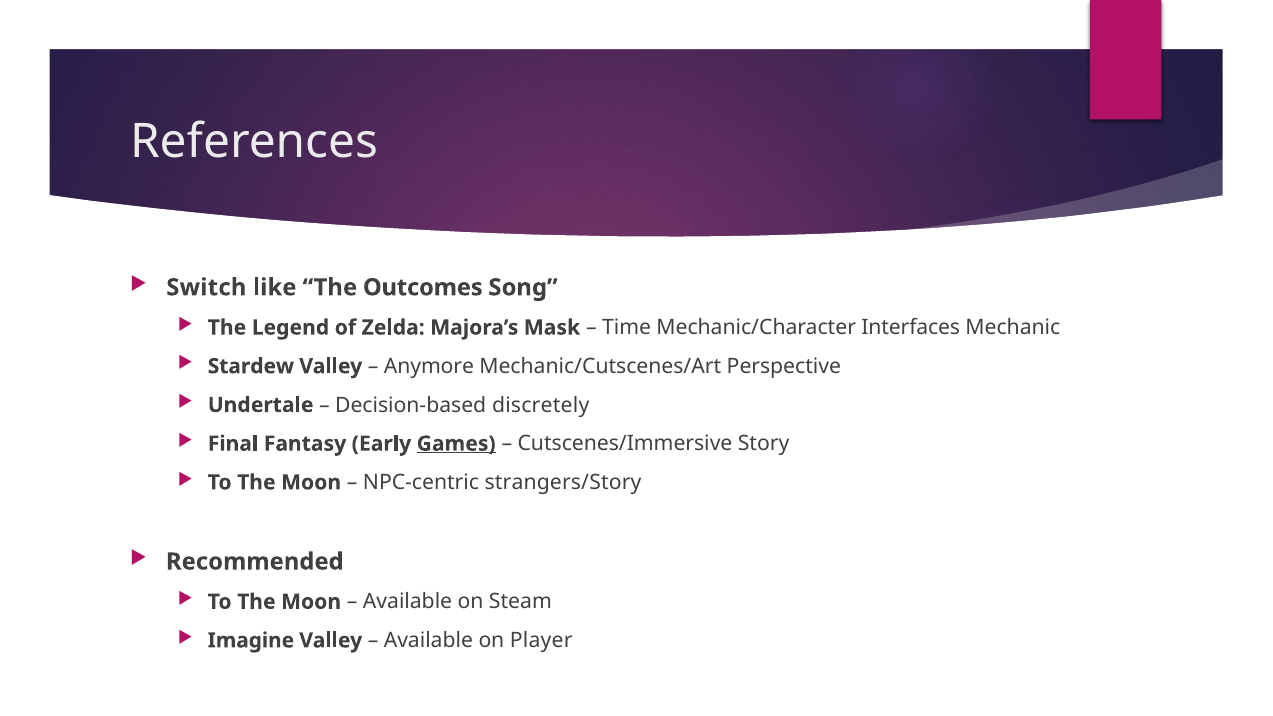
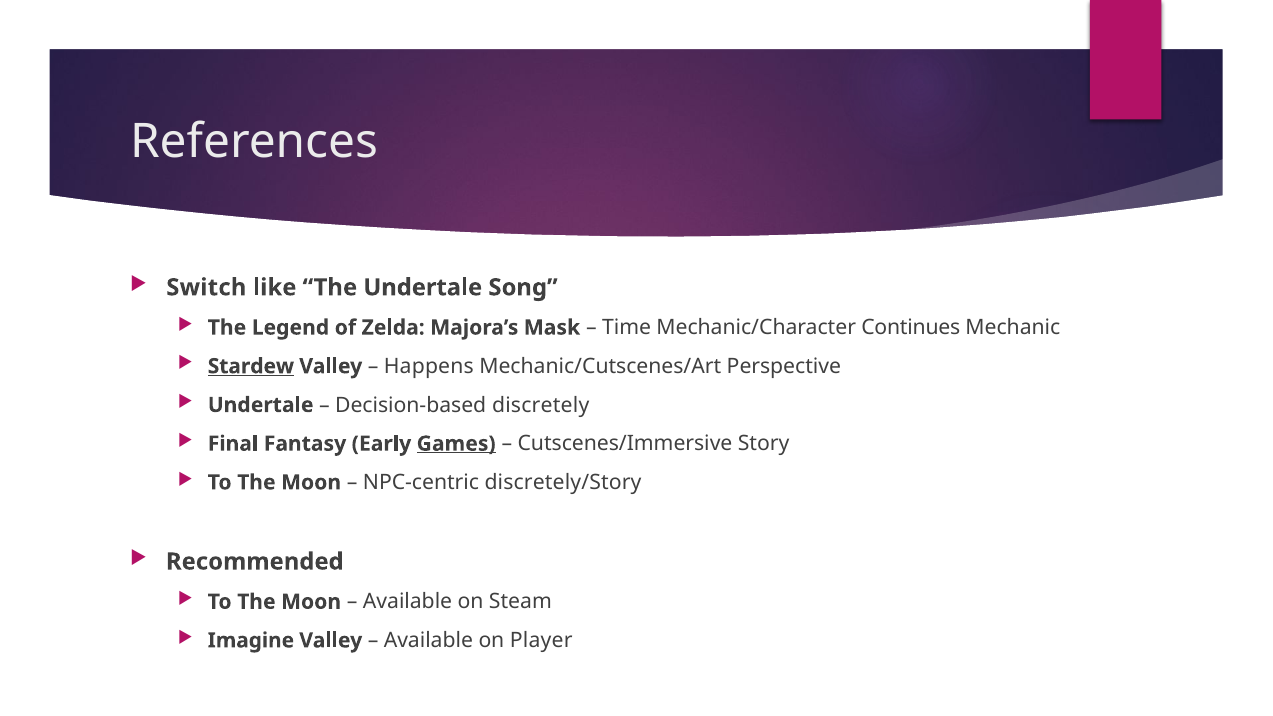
The Outcomes: Outcomes -> Undertale
Interfaces: Interfaces -> Continues
Stardew underline: none -> present
Anymore: Anymore -> Happens
strangers/Story: strangers/Story -> discretely/Story
